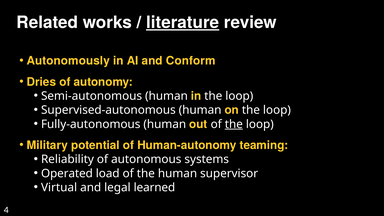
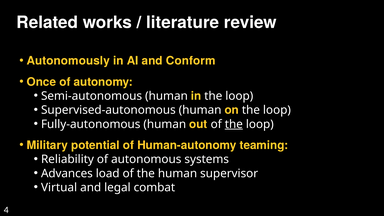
literature underline: present -> none
Dries: Dries -> Once
Operated: Operated -> Advances
learned: learned -> combat
